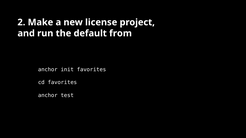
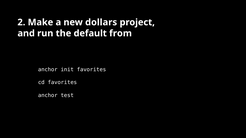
license: license -> dollars
